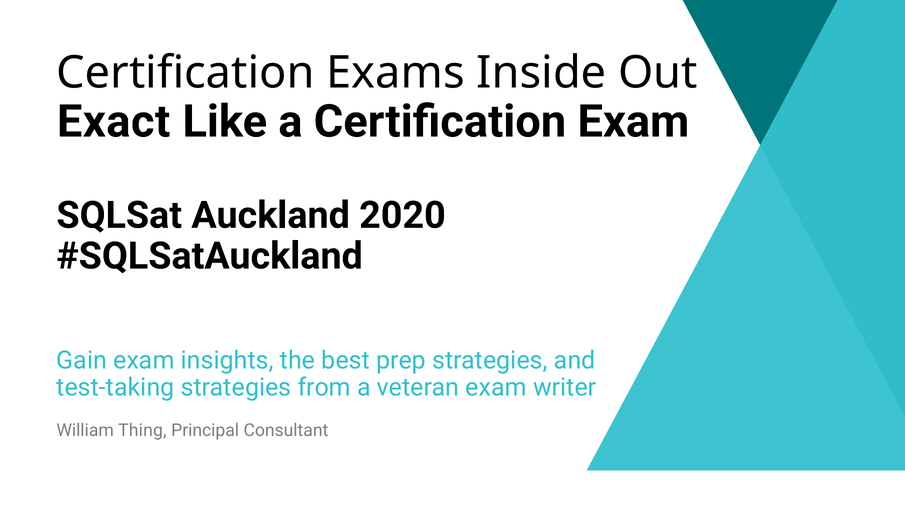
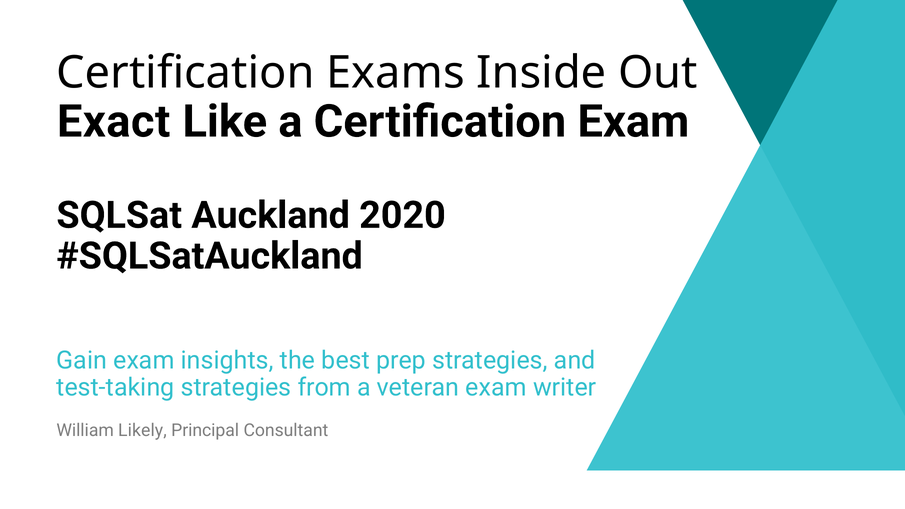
Thing: Thing -> Likely
